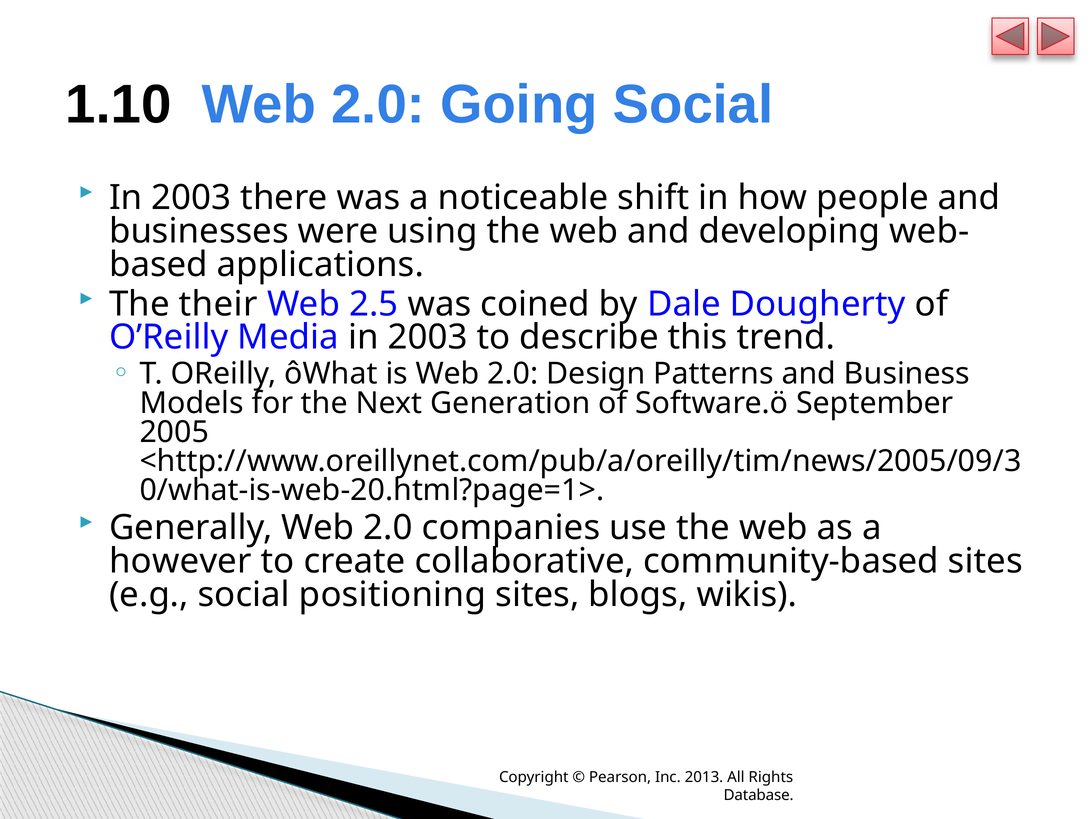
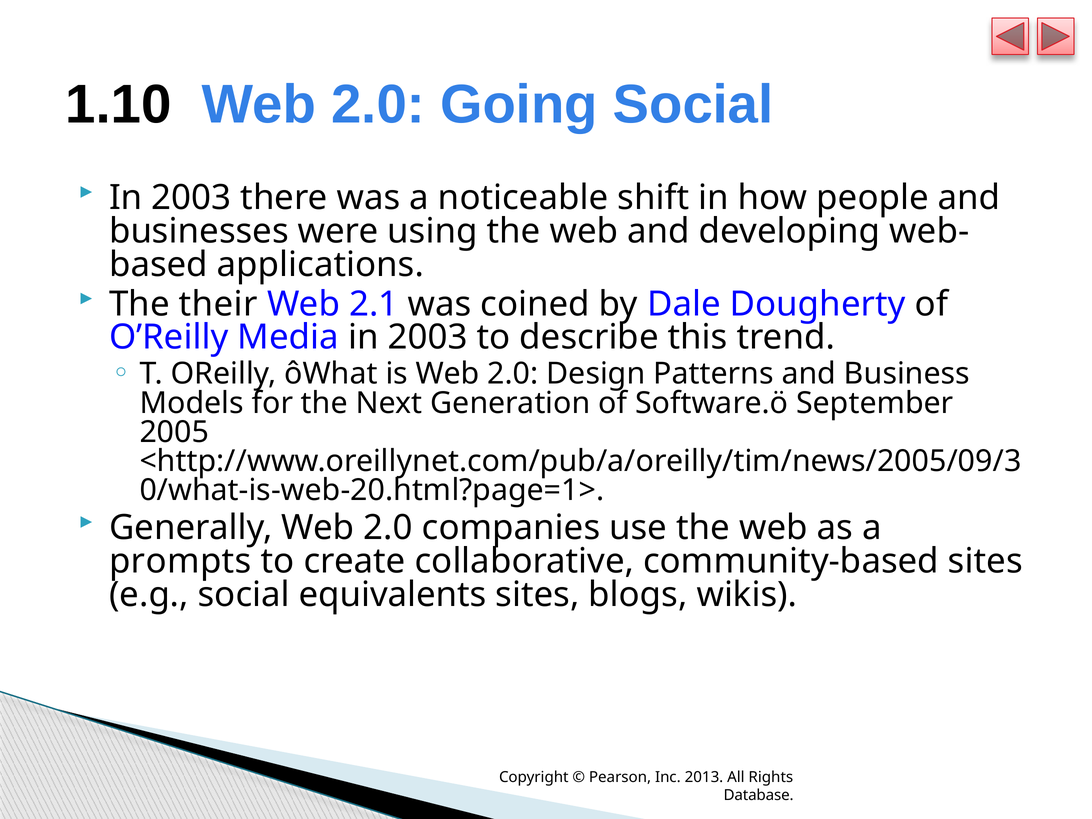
2.5: 2.5 -> 2.1
however: however -> prompts
positioning: positioning -> equivalents
